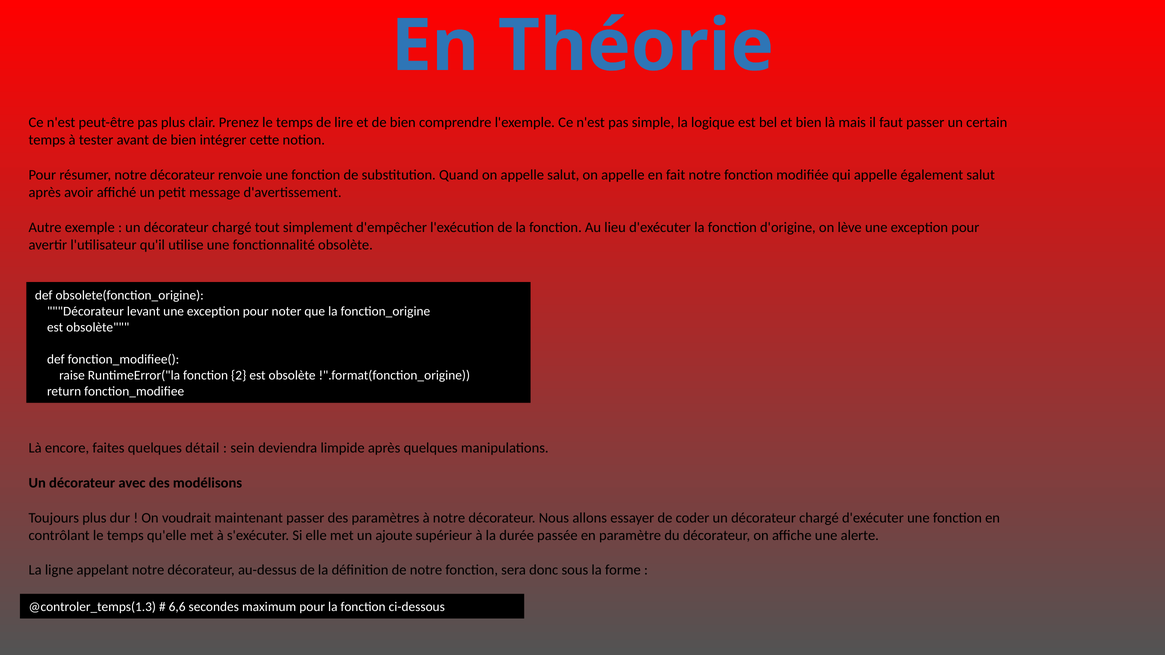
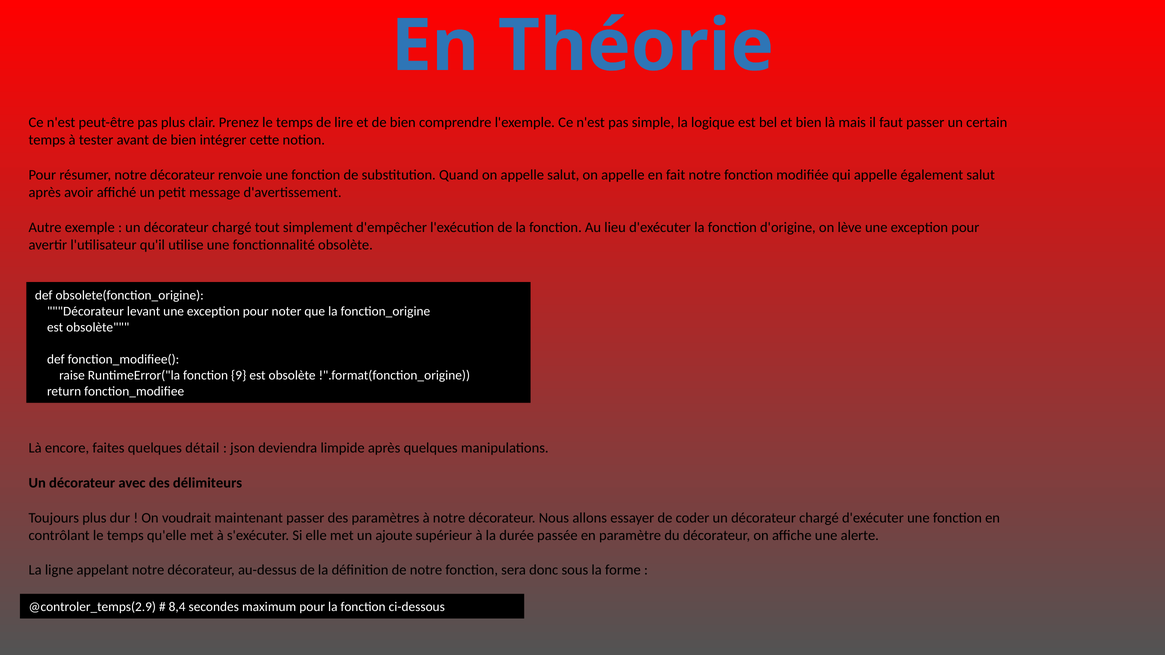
2: 2 -> 9
sein: sein -> json
modélisons: modélisons -> délimiteurs
@controler_temps(1.3: @controler_temps(1.3 -> @controler_temps(2.9
6,6: 6,6 -> 8,4
